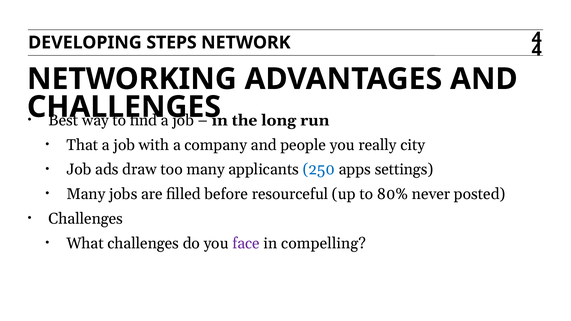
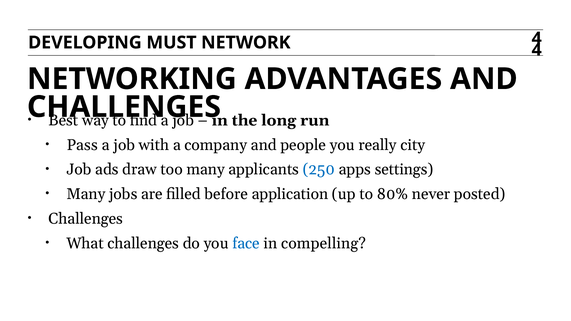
STEPS: STEPS -> MUST
That: That -> Pass
resourceful: resourceful -> application
face colour: purple -> blue
